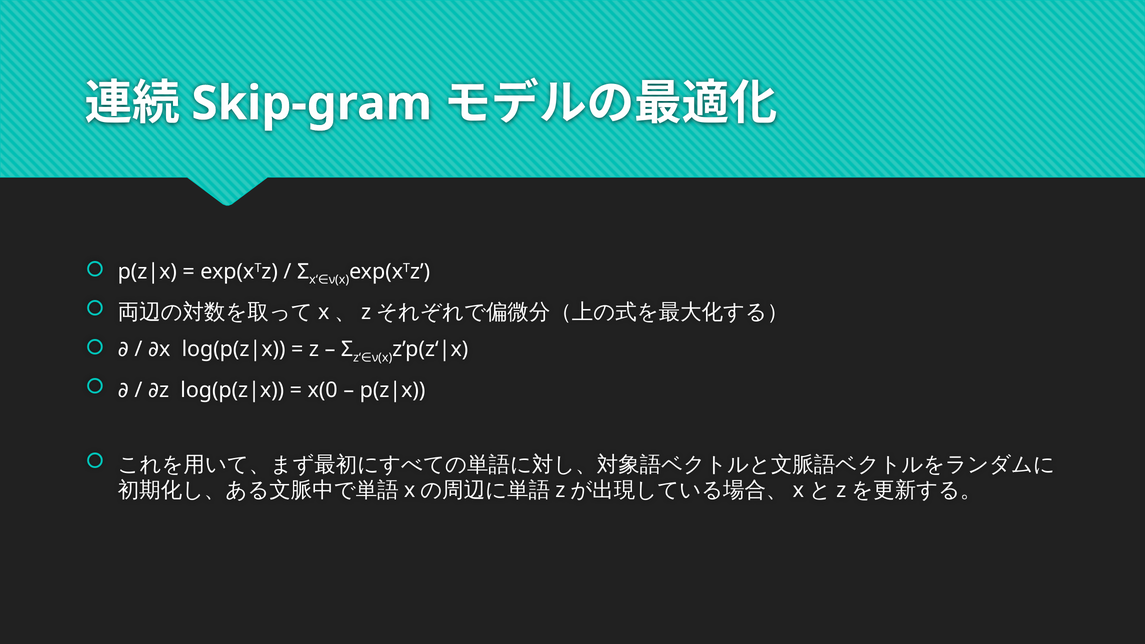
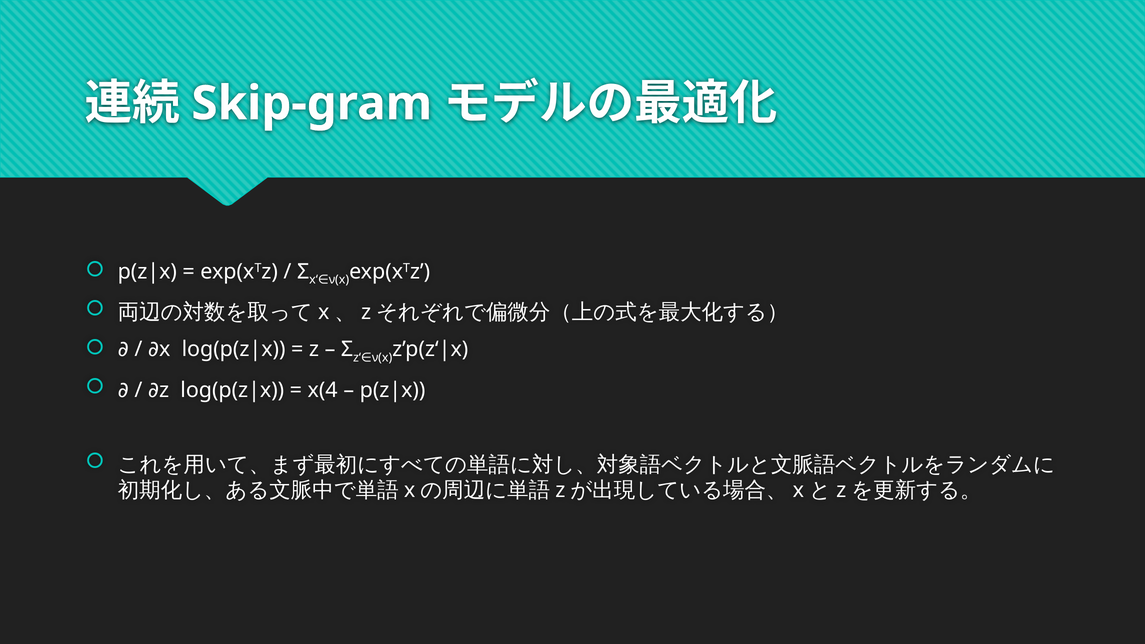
x(0: x(0 -> x(4
